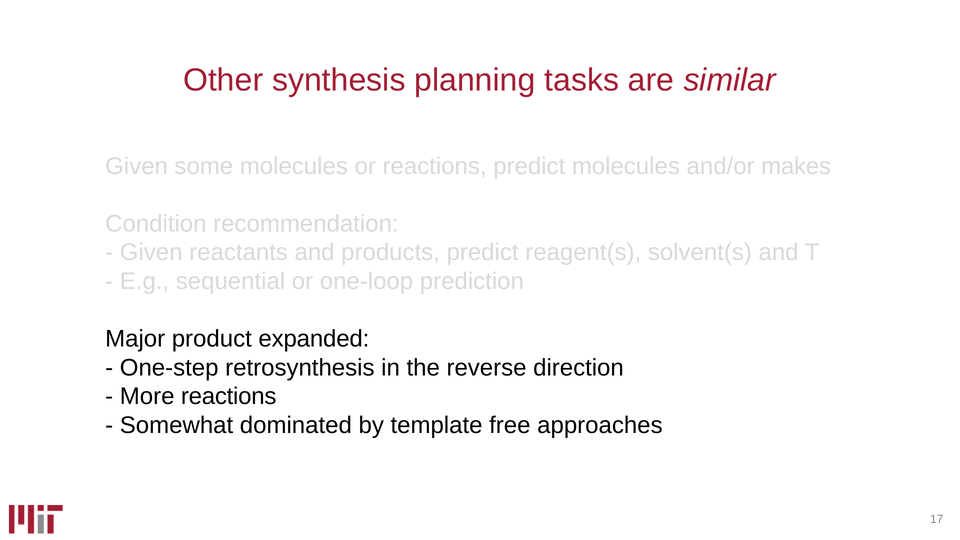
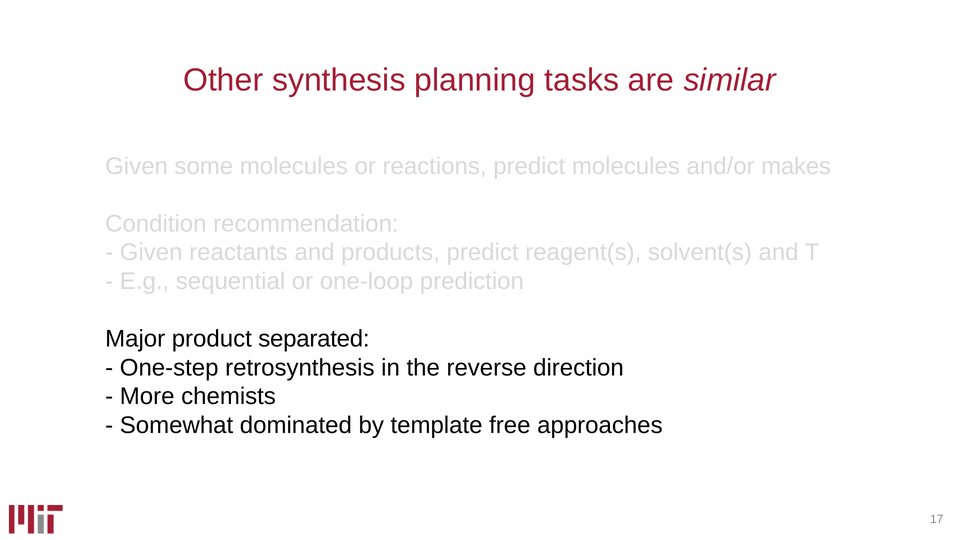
expanded: expanded -> separated
More reactions: reactions -> chemists
